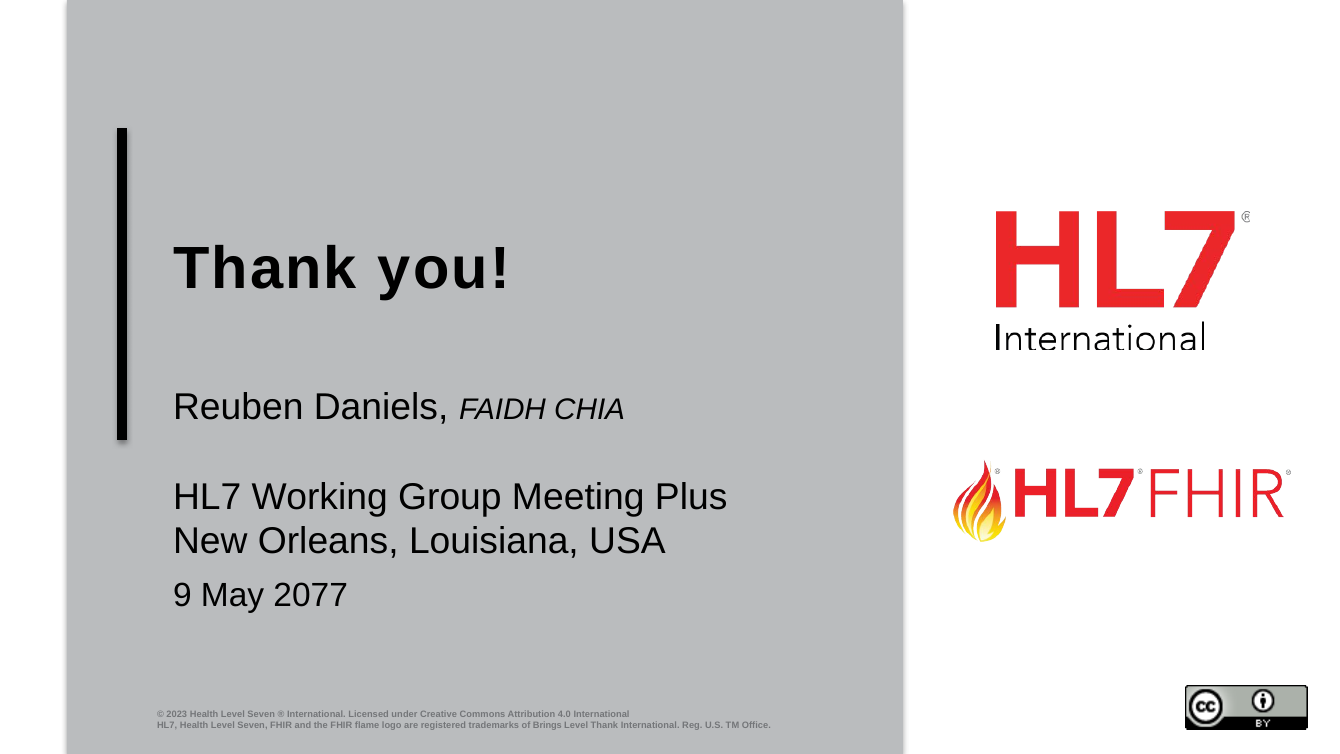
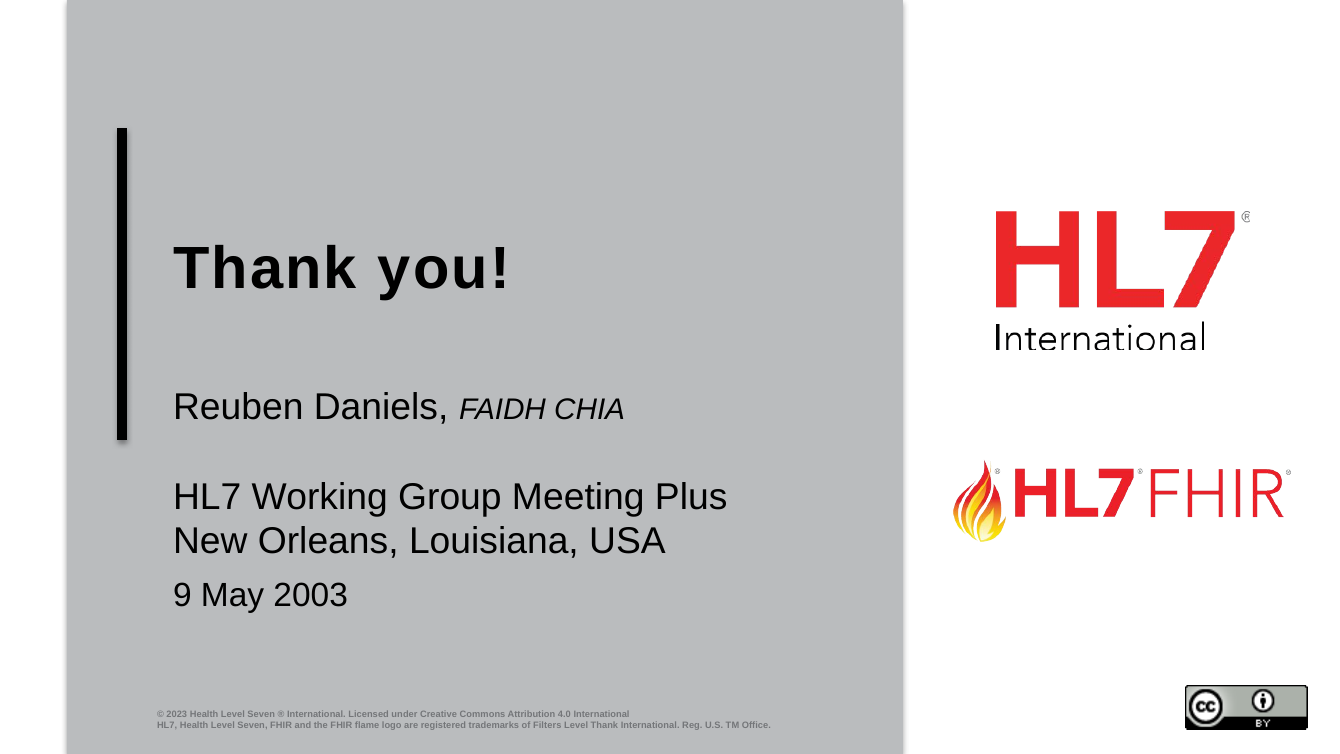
2077: 2077 -> 2003
Brings: Brings -> Filters
